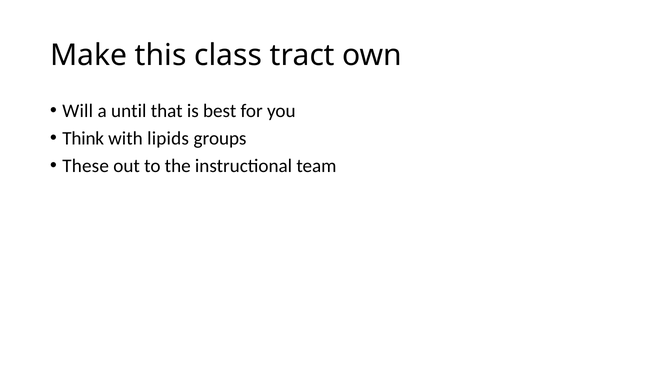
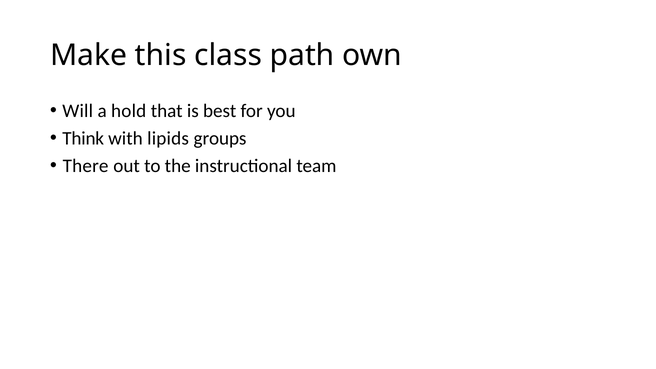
tract: tract -> path
until: until -> hold
These: These -> There
